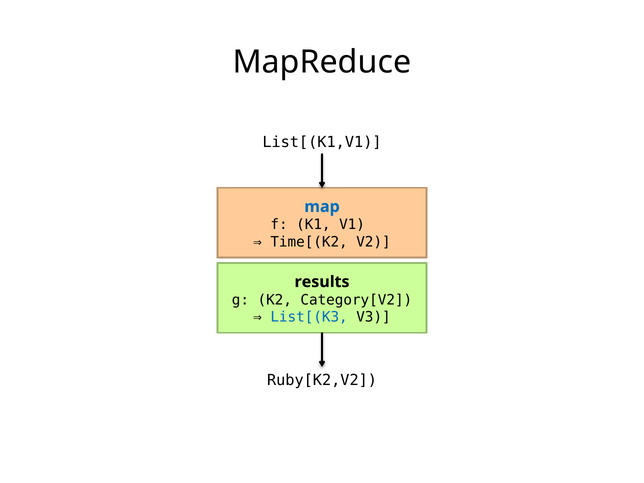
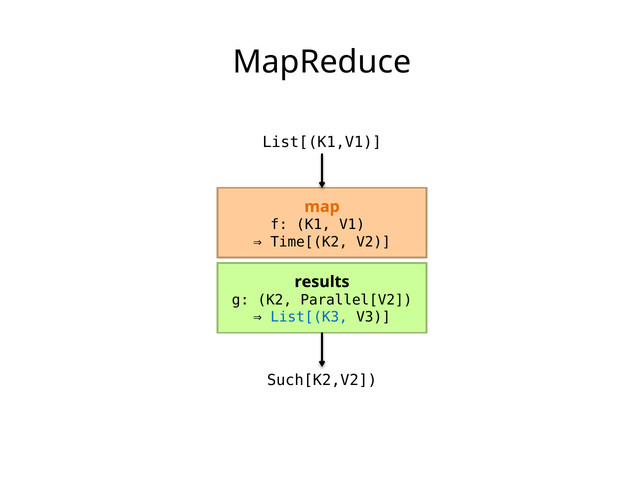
map colour: blue -> orange
Category[V2: Category[V2 -> Parallel[V2
Ruby[K2,V2: Ruby[K2,V2 -> Such[K2,V2
